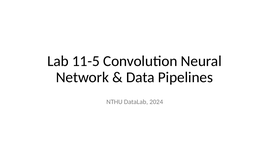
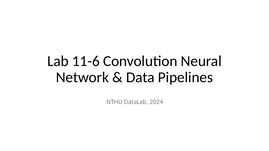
11-5: 11-5 -> 11-6
